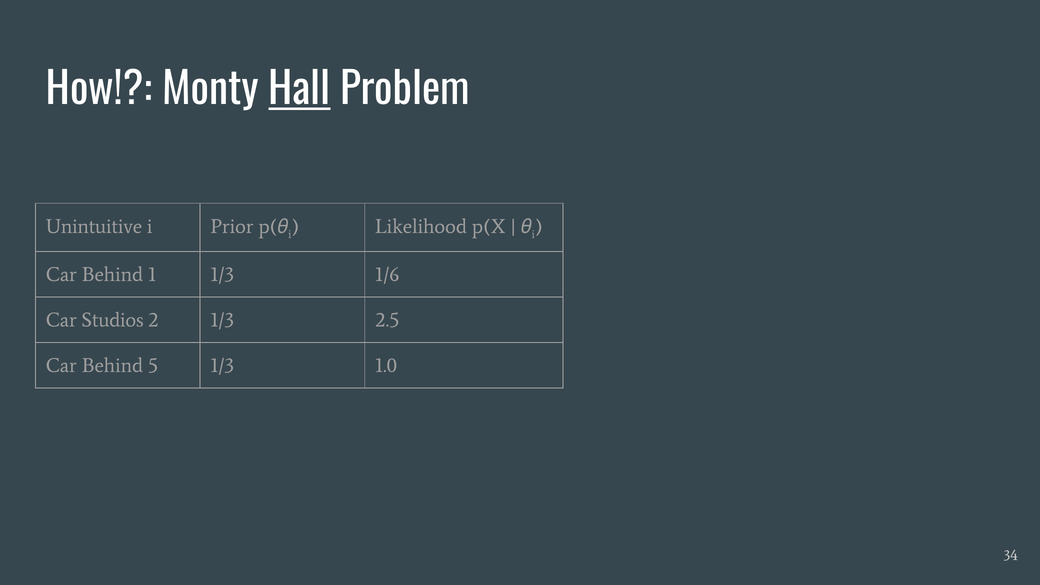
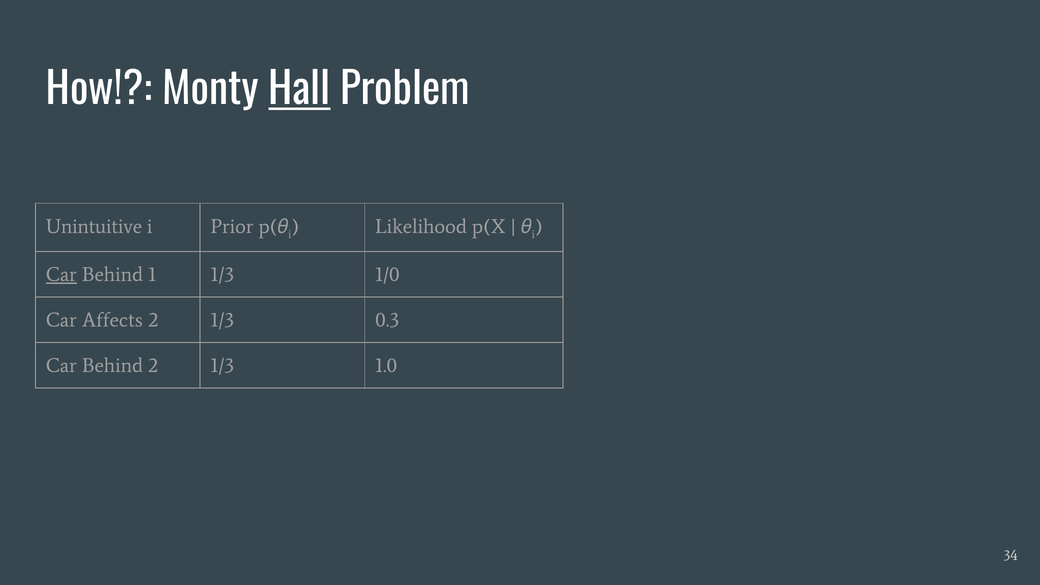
Car at (61, 275) underline: none -> present
1/6: 1/6 -> 1/0
Studios: Studios -> Affects
2.5: 2.5 -> 0.3
Behind 5: 5 -> 2
